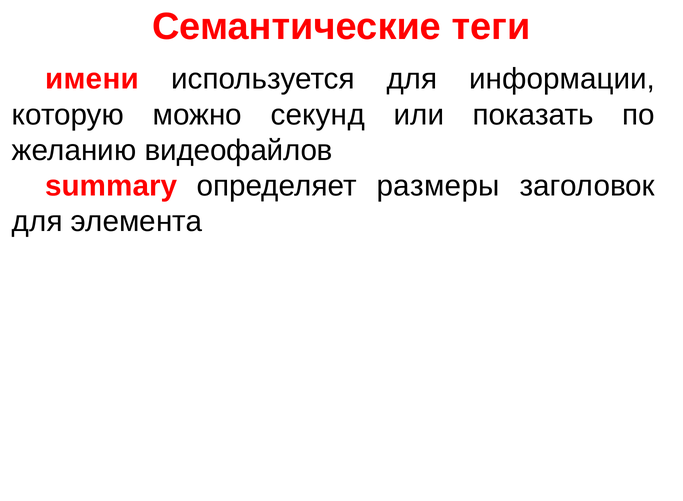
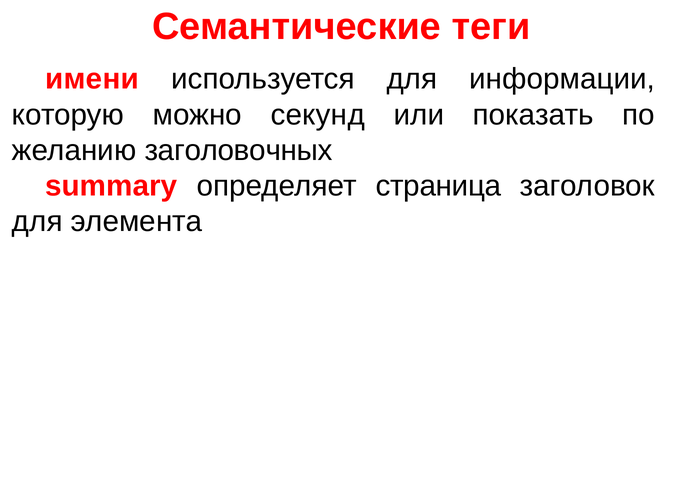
видеофайлов: видеофайлов -> заголовочных
размеры: размеры -> страница
